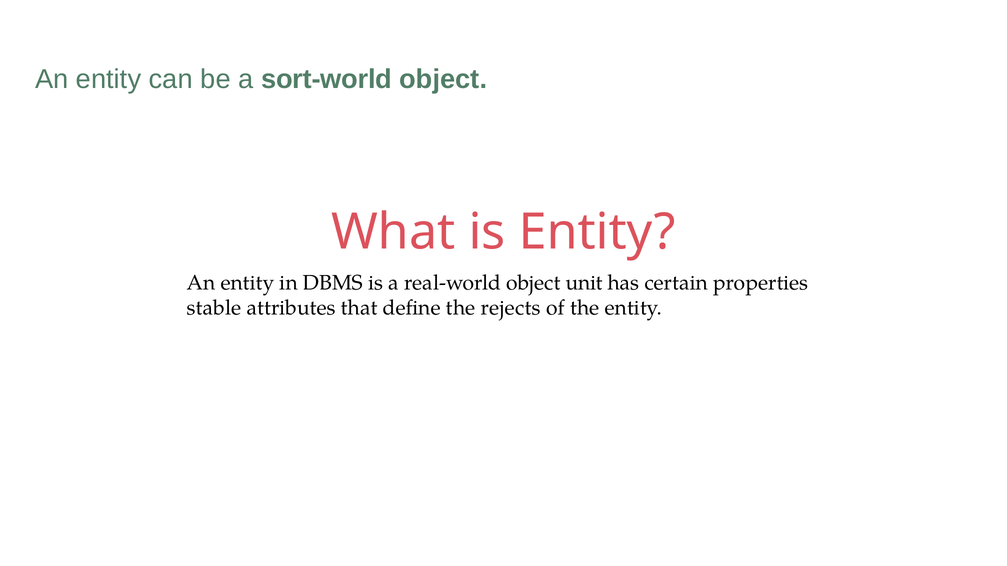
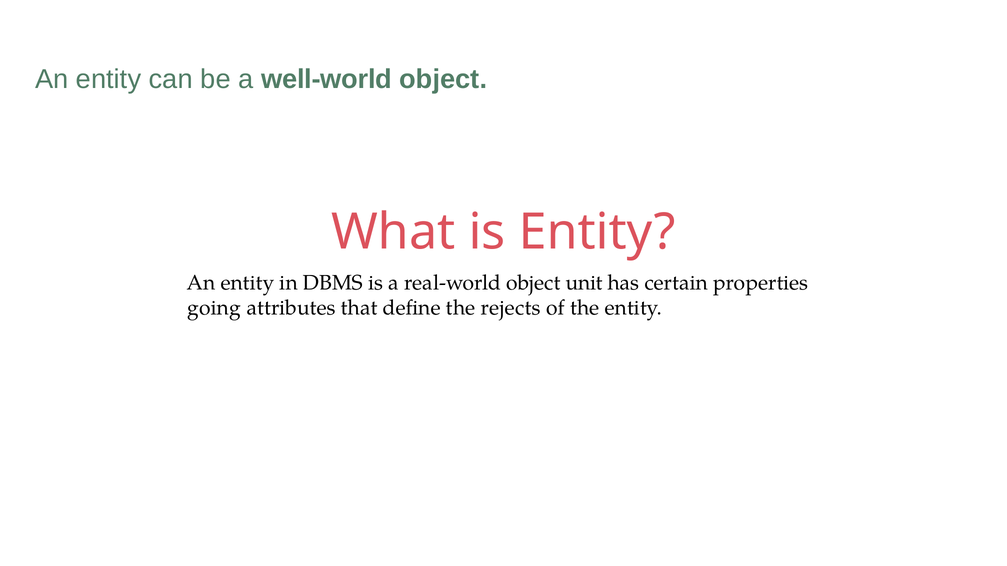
sort-world: sort-world -> well-world
stable: stable -> going
